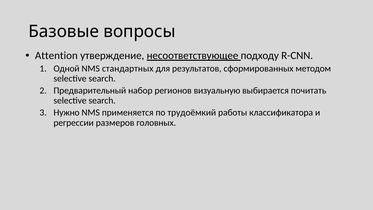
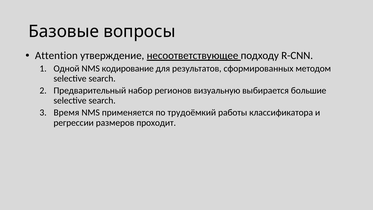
стандартных: стандартных -> кодирование
почитать: почитать -> большие
Нужно: Нужно -> Время
головных: головных -> проходит
